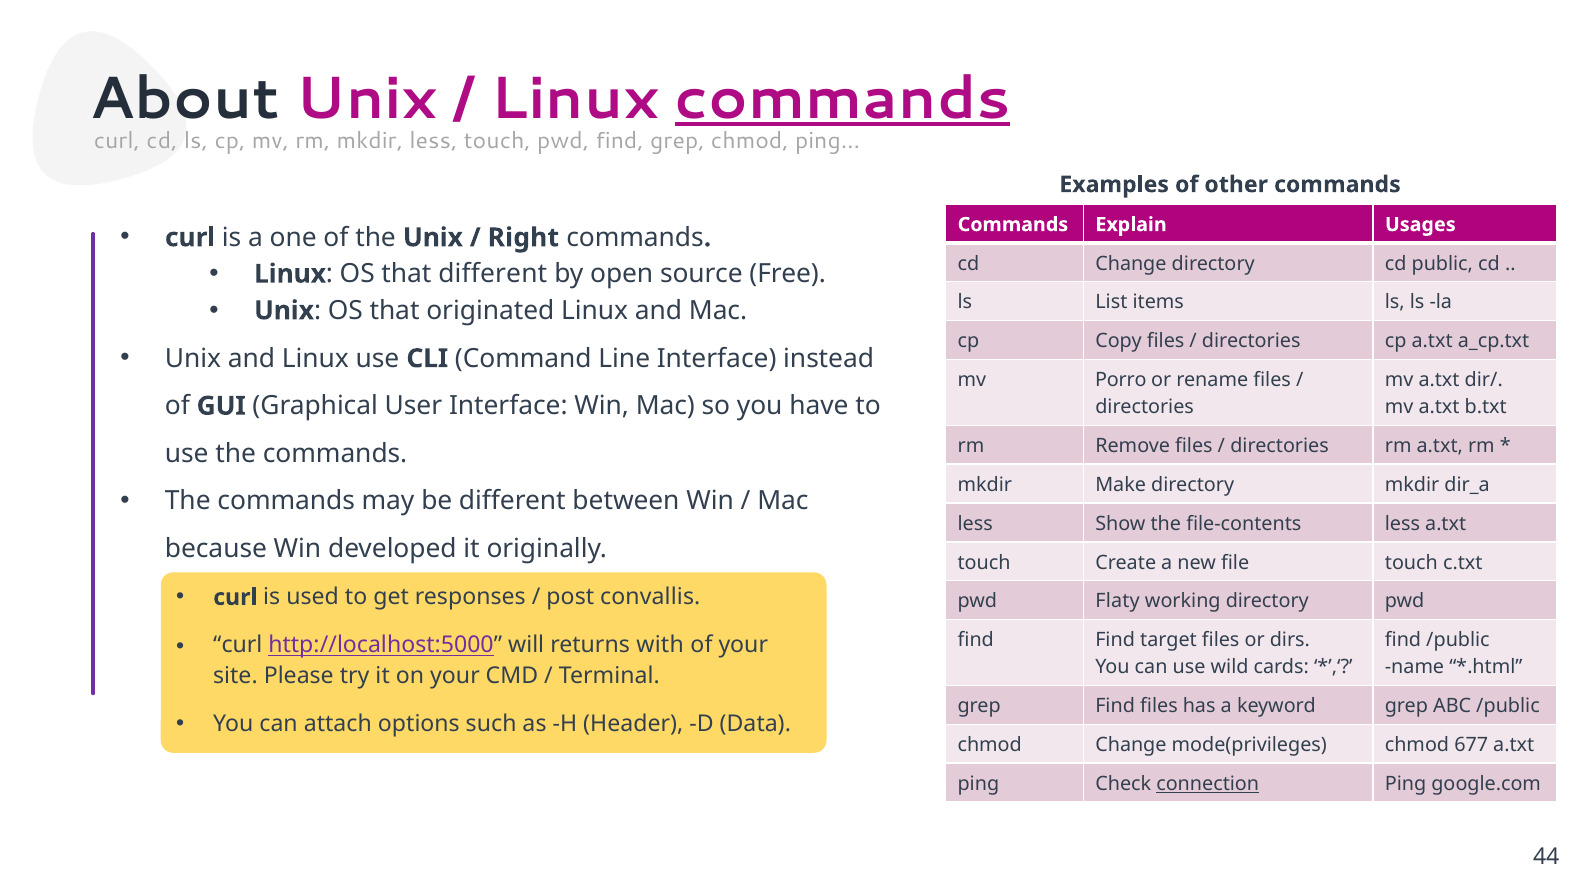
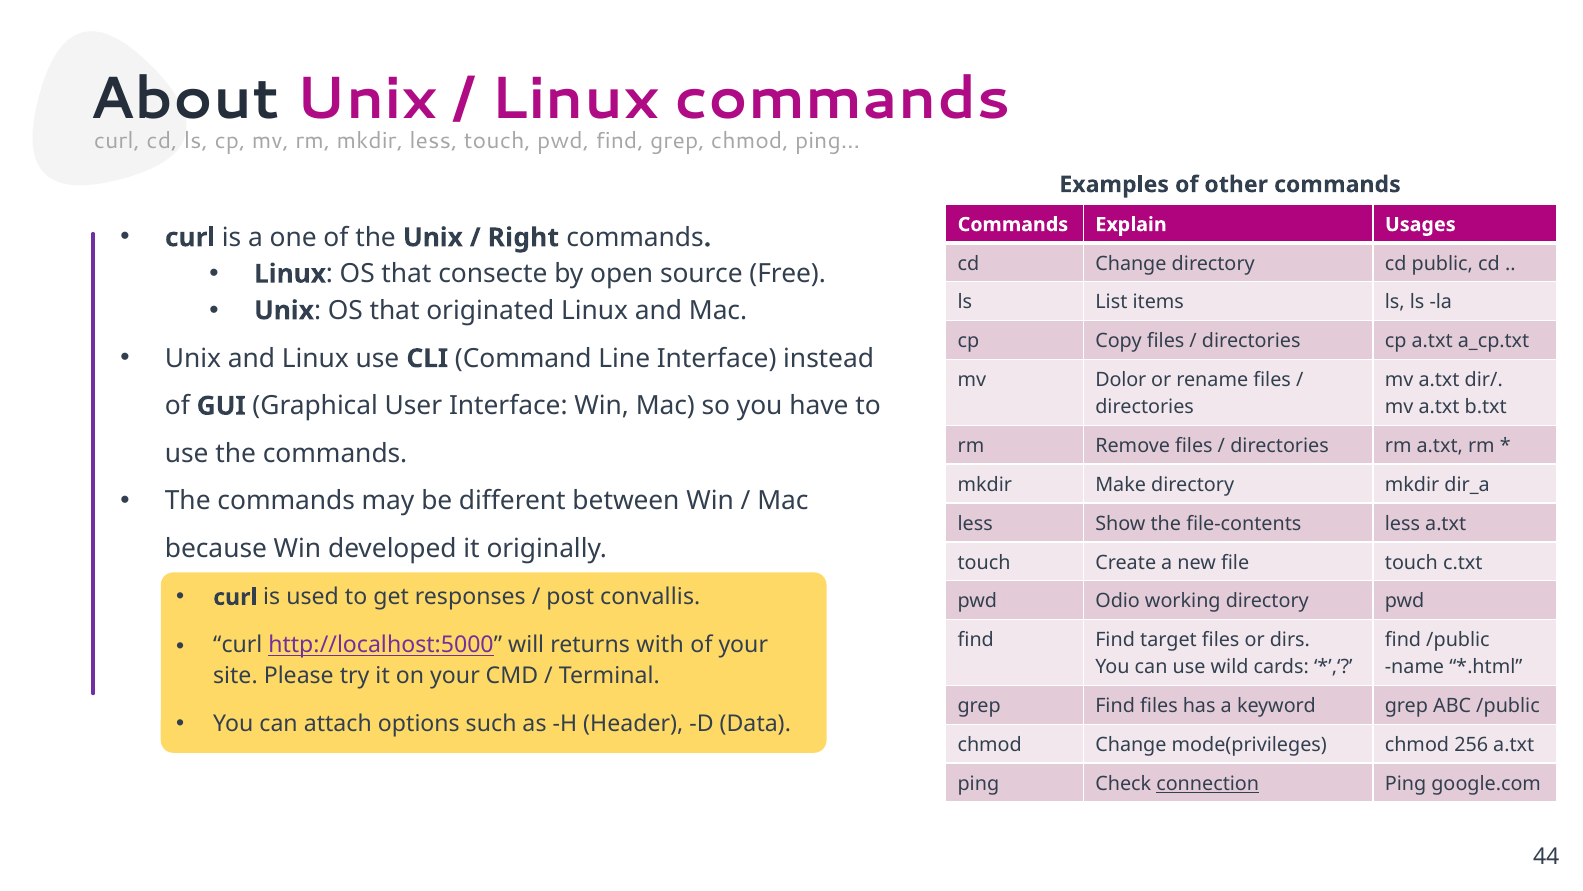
commands at (843, 99) underline: present -> none
that different: different -> consecte
Porro: Porro -> Dolor
Flaty: Flaty -> Odio
677: 677 -> 256
